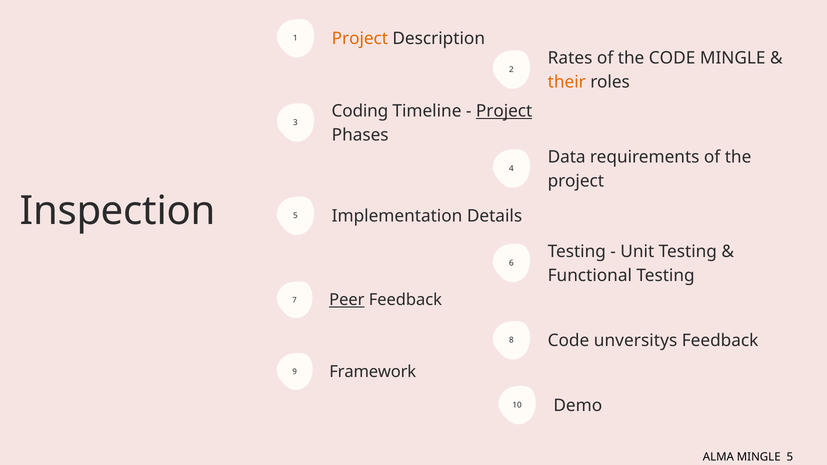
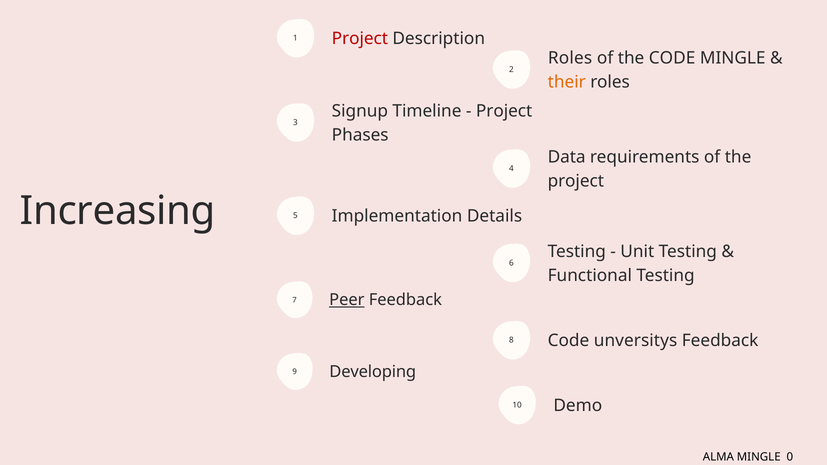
Project at (360, 39) colour: orange -> red
Rates at (570, 58): Rates -> Roles
Coding: Coding -> Signup
Project at (504, 111) underline: present -> none
Inspection: Inspection -> Increasing
Framework: Framework -> Developing
5 at (790, 457): 5 -> 0
